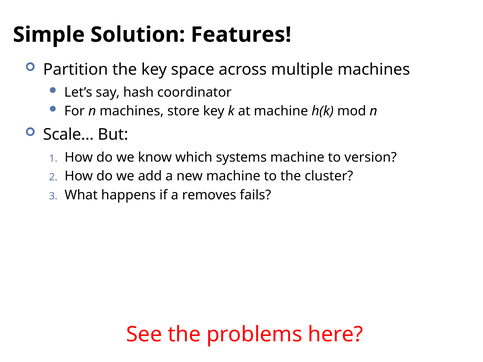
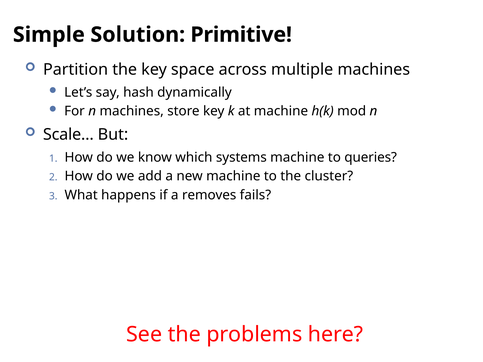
Features: Features -> Primitive
coordinator: coordinator -> dynamically
version: version -> queries
